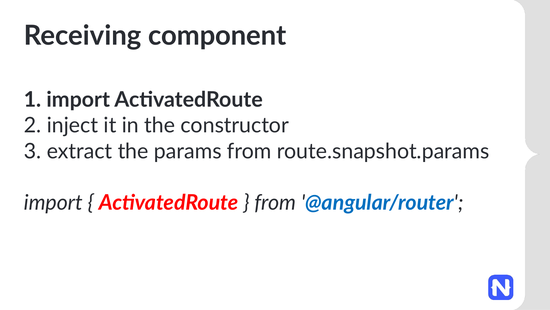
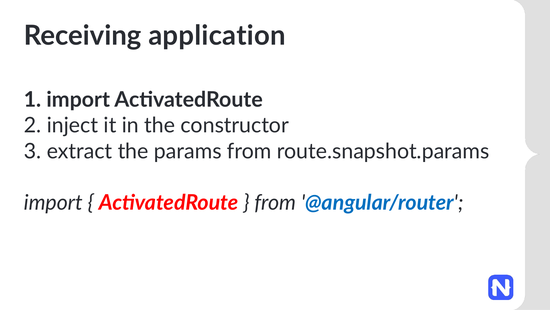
component: component -> application
